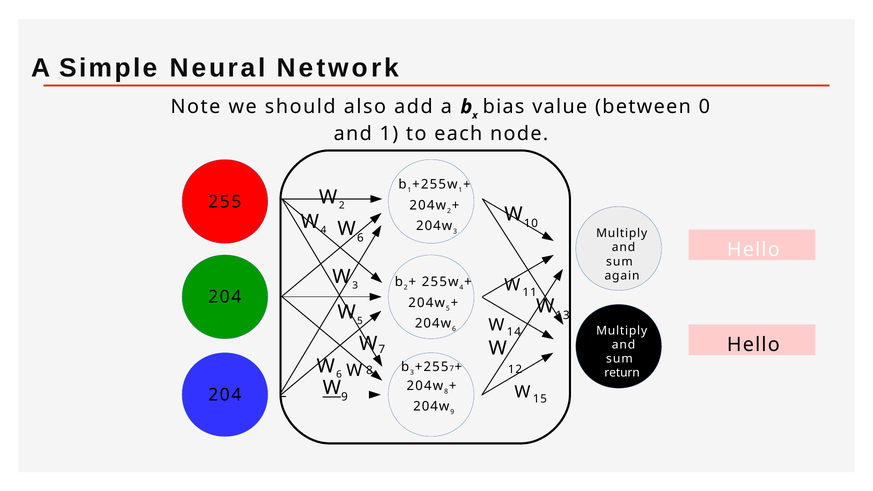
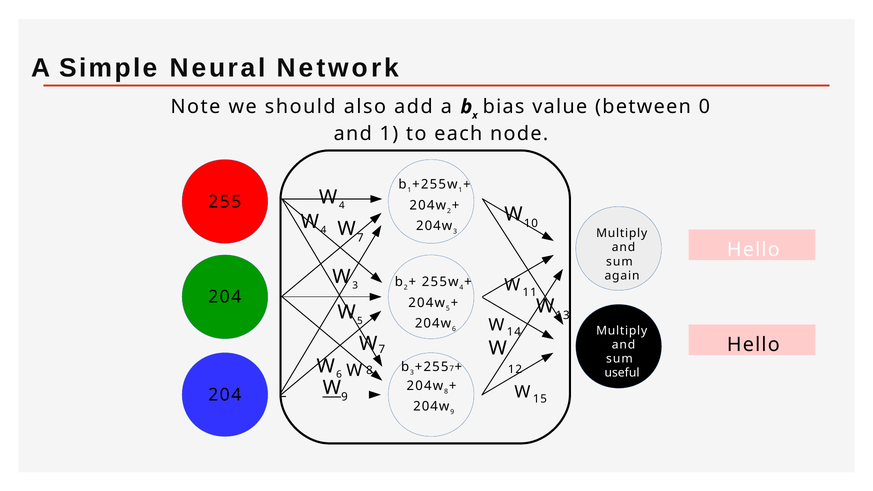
2 at (342, 206): 2 -> 4
6 at (360, 238): 6 -> 7
return: return -> useful
